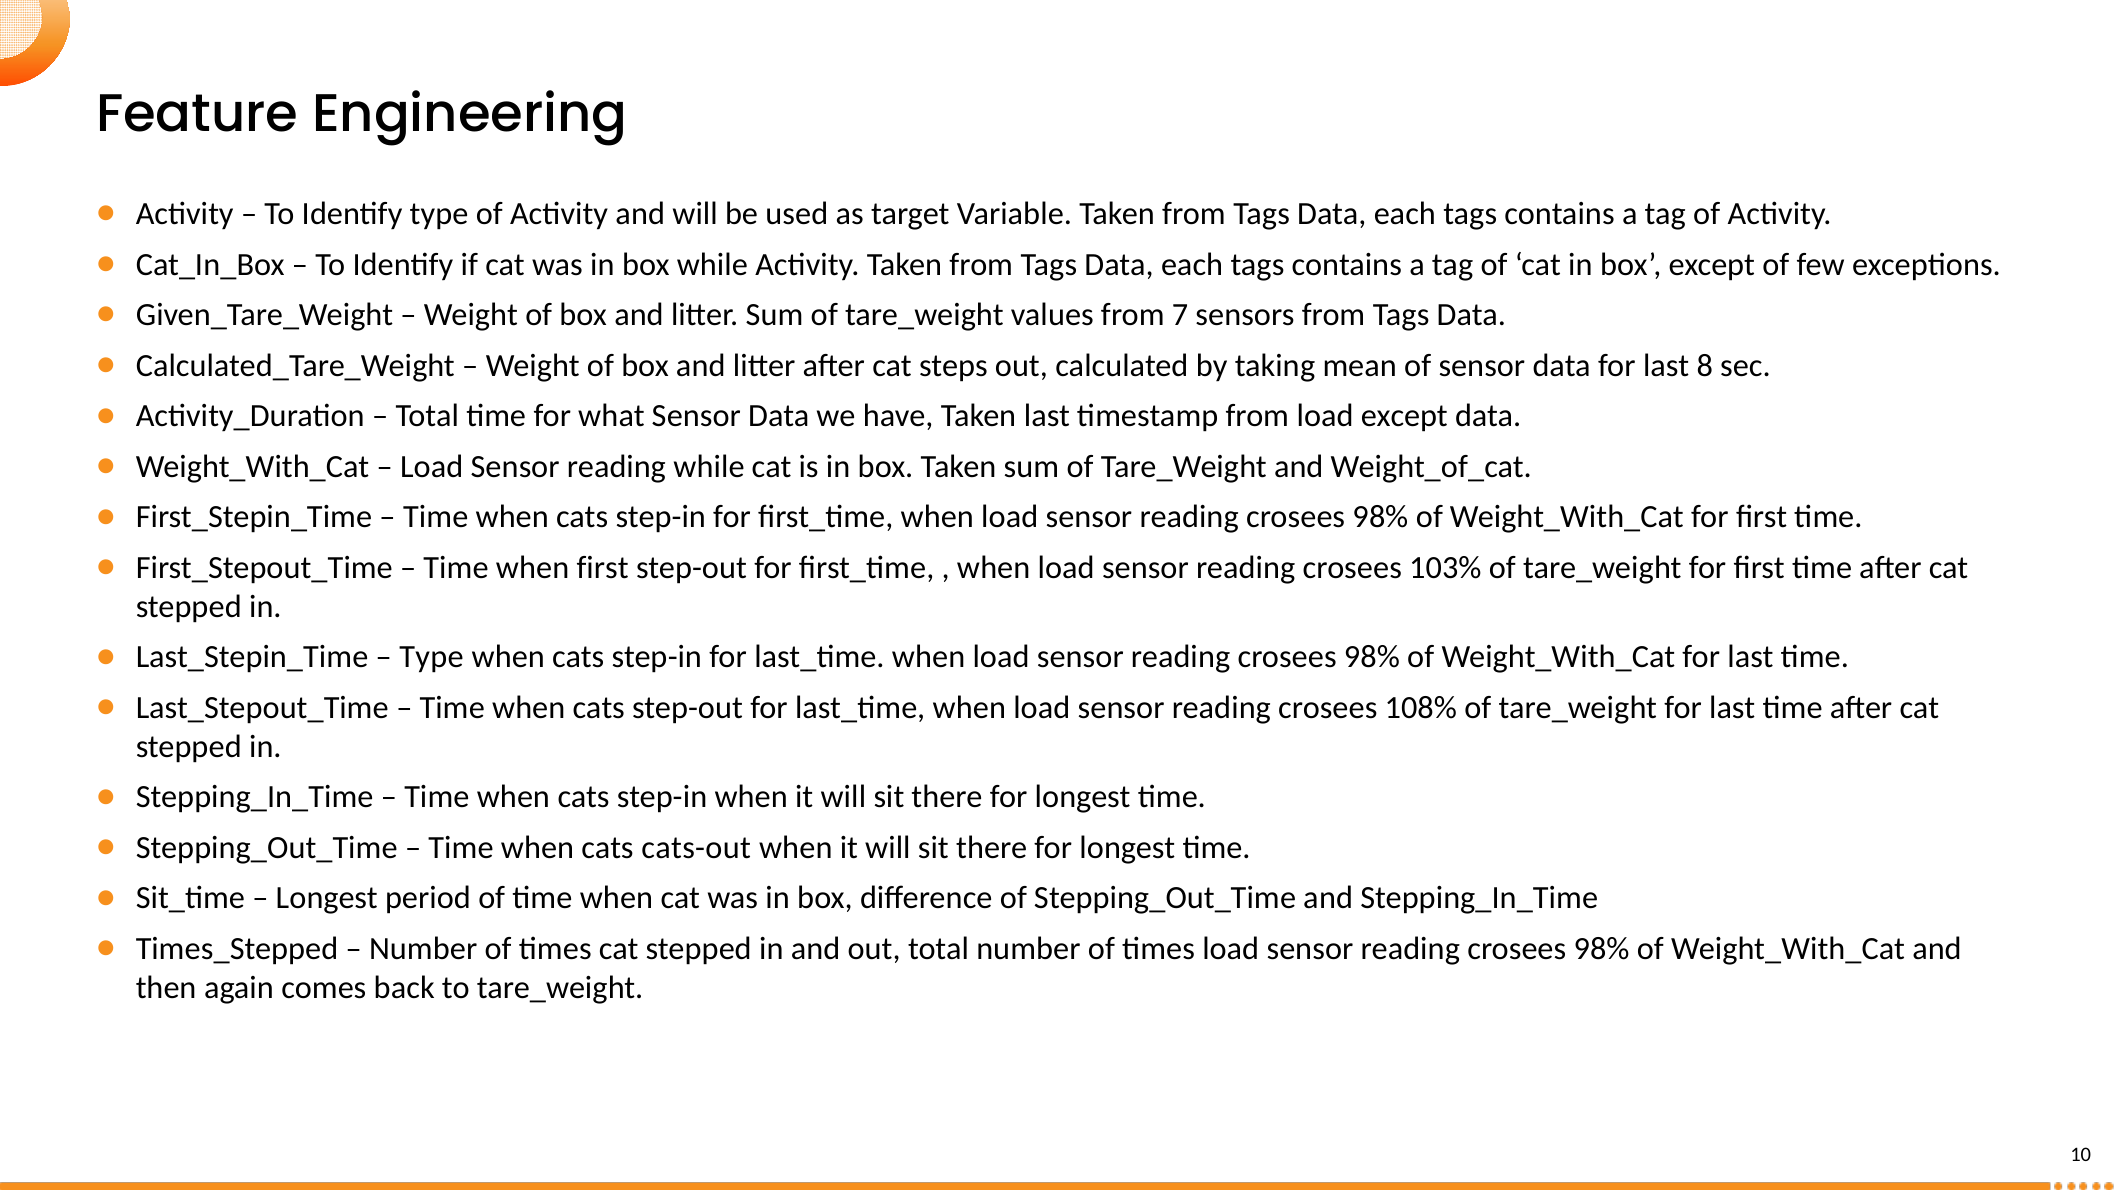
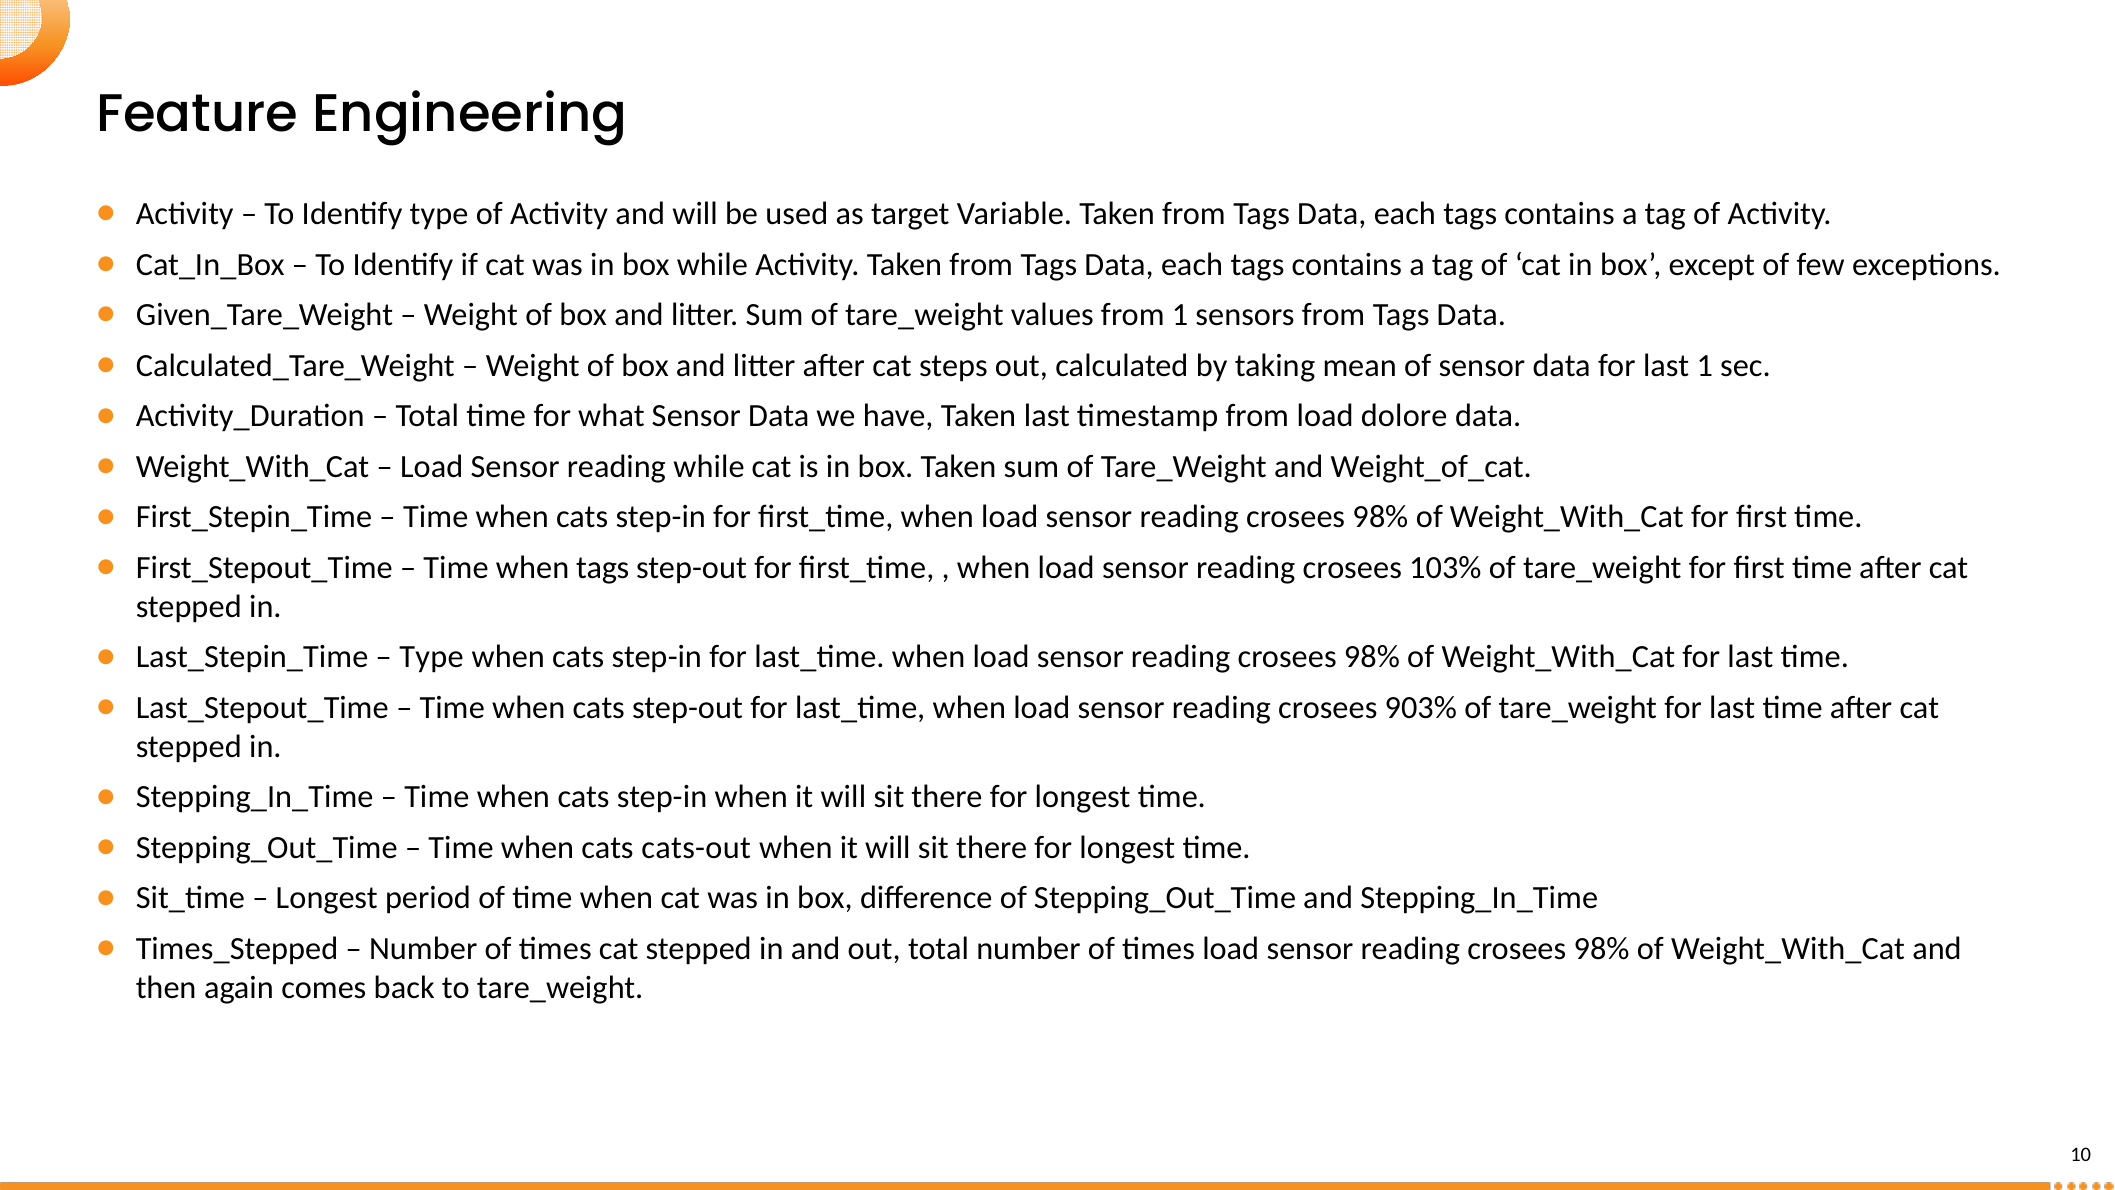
from 7: 7 -> 1
last 8: 8 -> 1
load except: except -> dolore
when first: first -> tags
108%: 108% -> 903%
